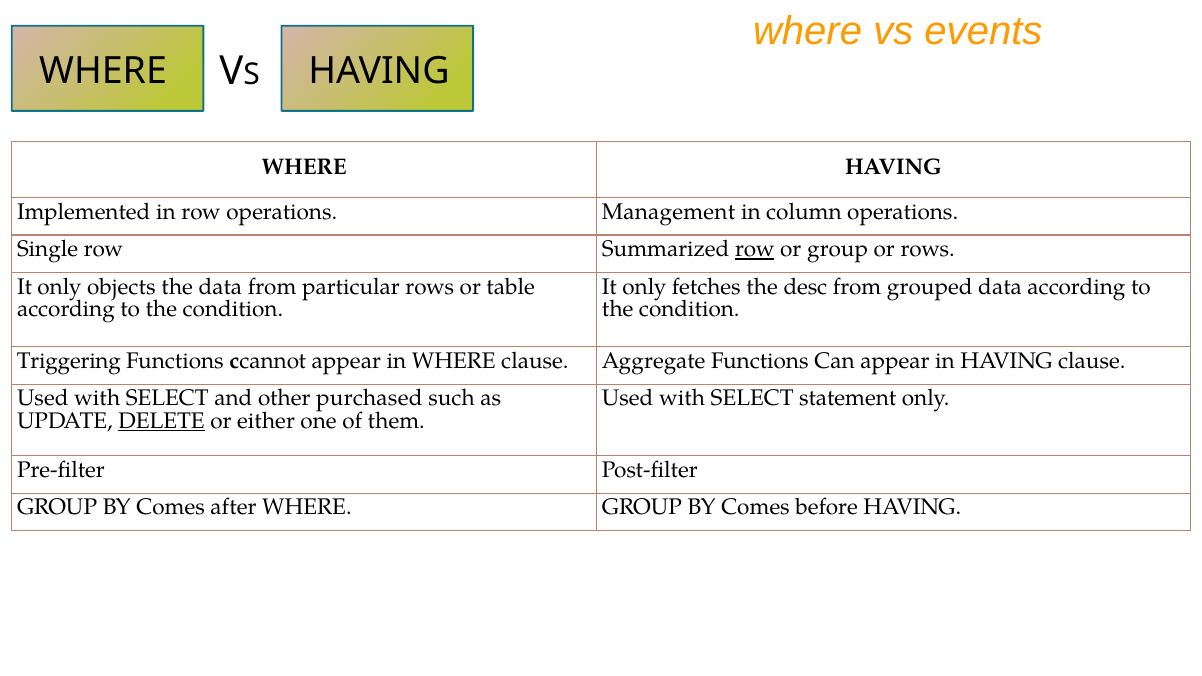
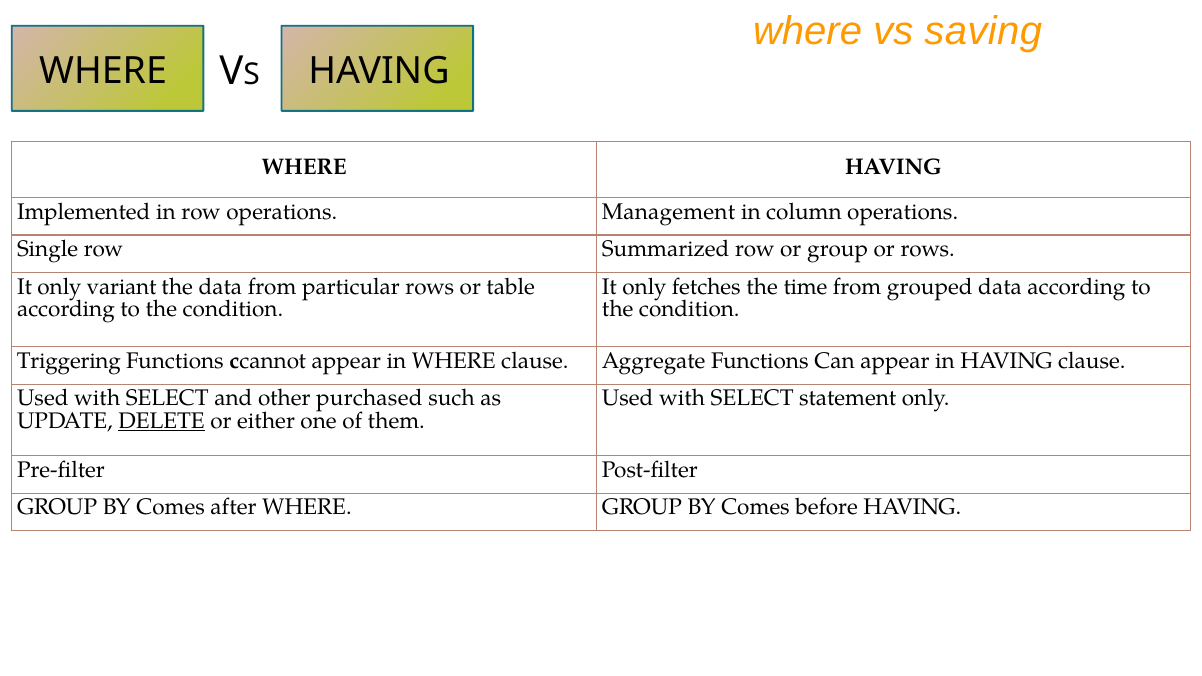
events: events -> saving
row at (755, 249) underline: present -> none
objects: objects -> variant
desc: desc -> time
